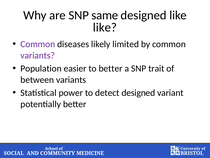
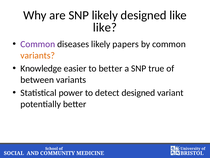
SNP same: same -> likely
limited: limited -> papers
variants at (38, 55) colour: purple -> orange
Population: Population -> Knowledge
trait: trait -> true
